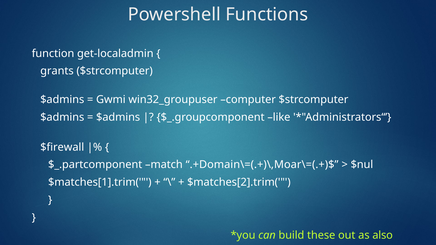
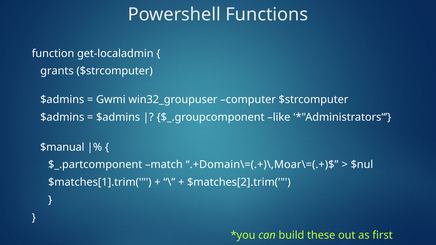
$firewall: $firewall -> $manual
also: also -> first
